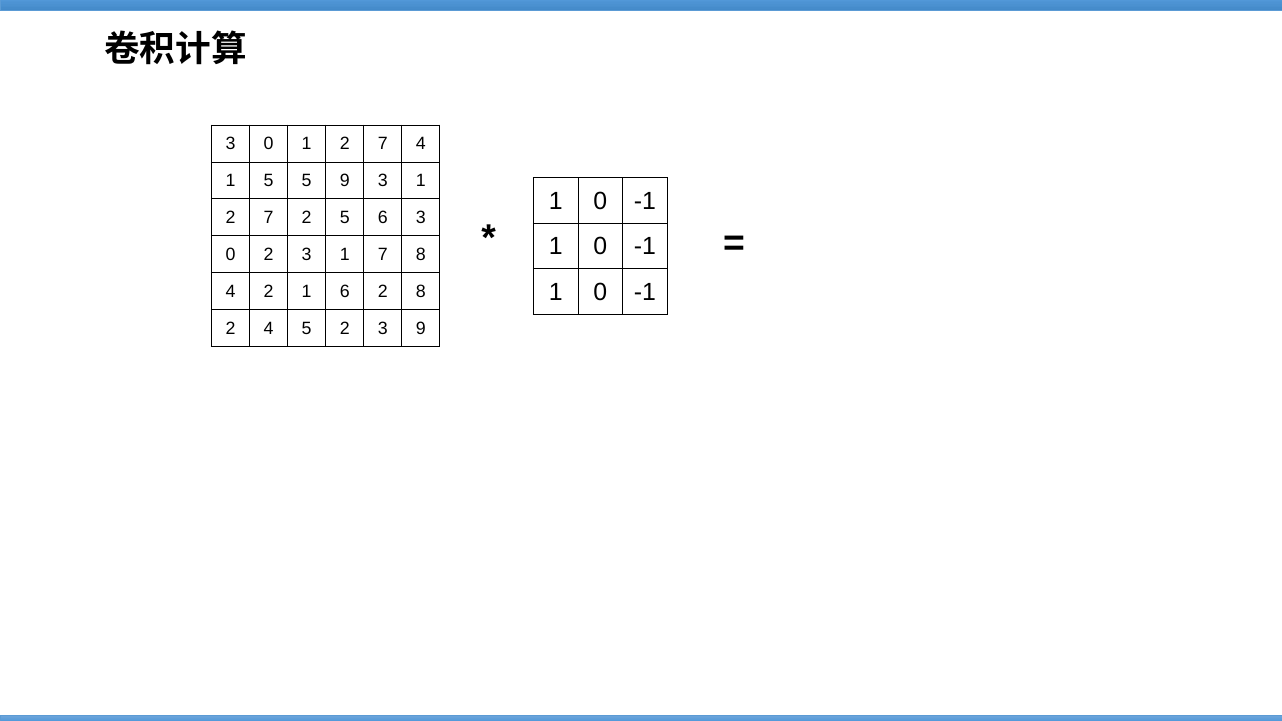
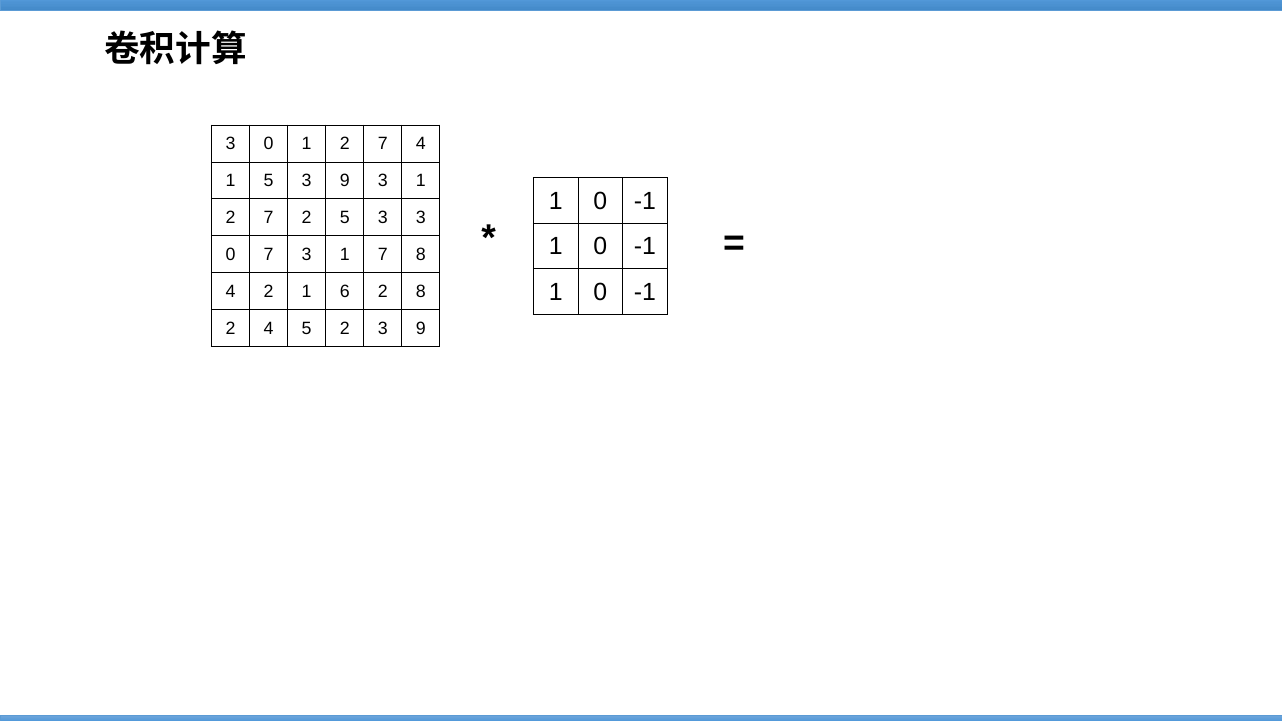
1 5 5: 5 -> 3
2 5 6: 6 -> 3
0 2: 2 -> 7
